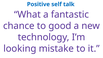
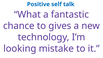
good: good -> gives
